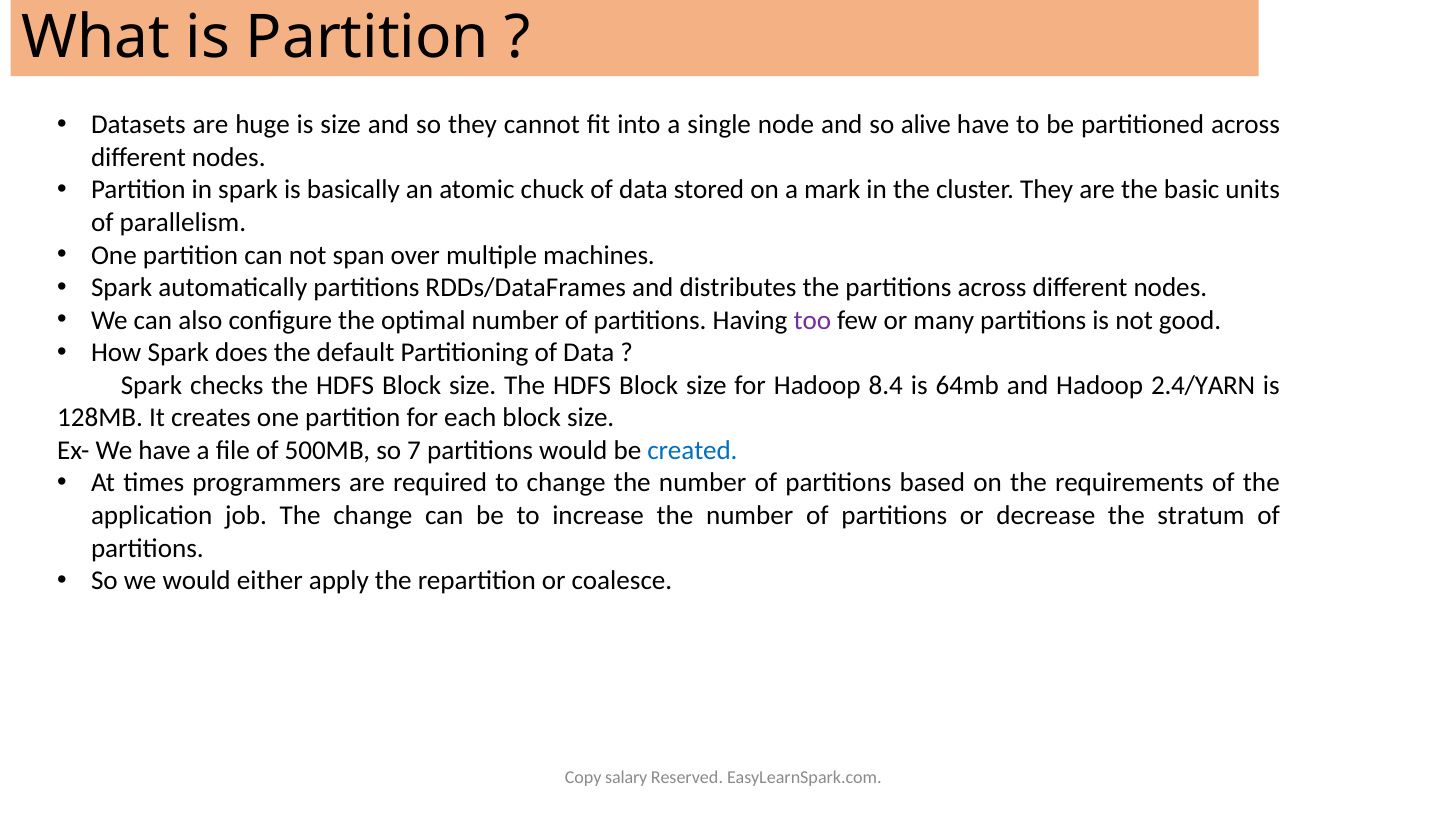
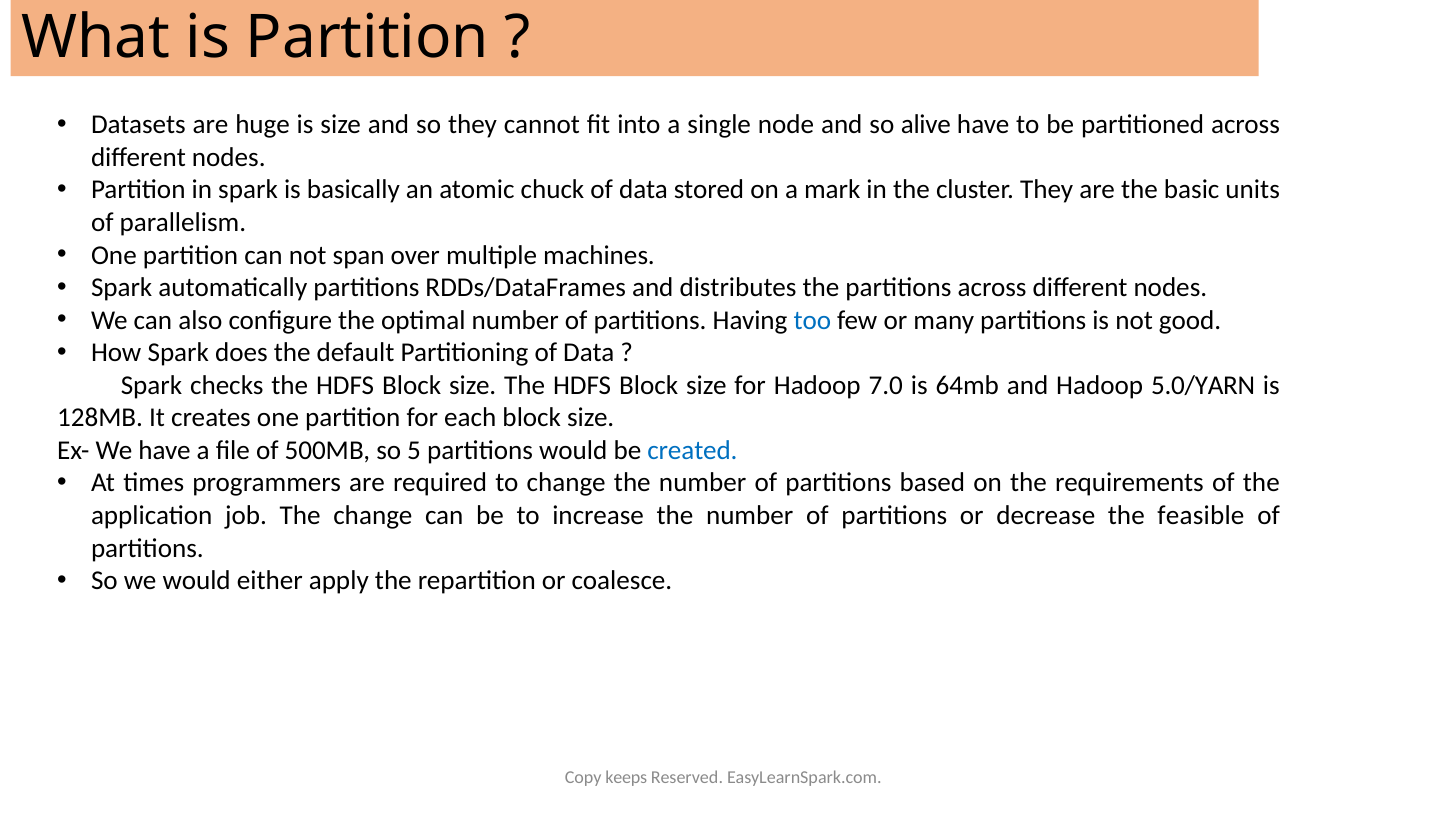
too colour: purple -> blue
8.4: 8.4 -> 7.0
2.4/YARN: 2.4/YARN -> 5.0/YARN
7: 7 -> 5
stratum: stratum -> feasible
salary: salary -> keeps
